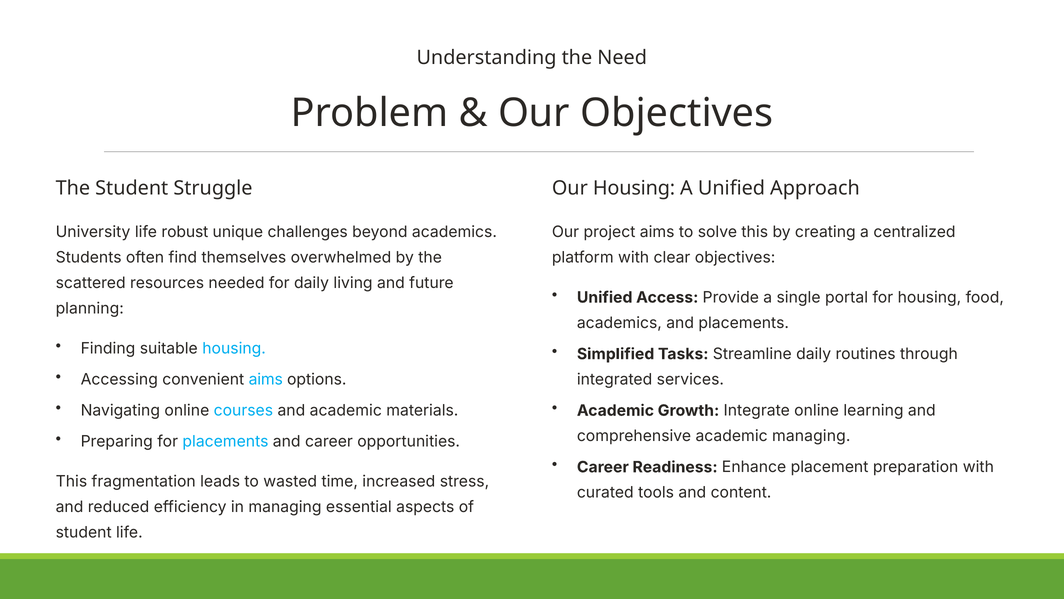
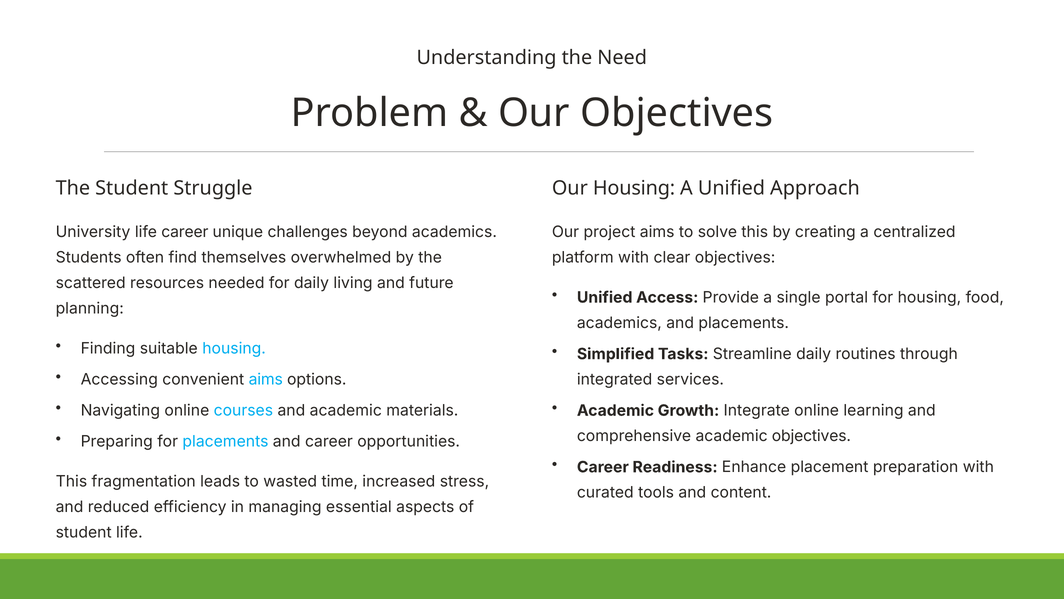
life robust: robust -> career
academic managing: managing -> objectives
